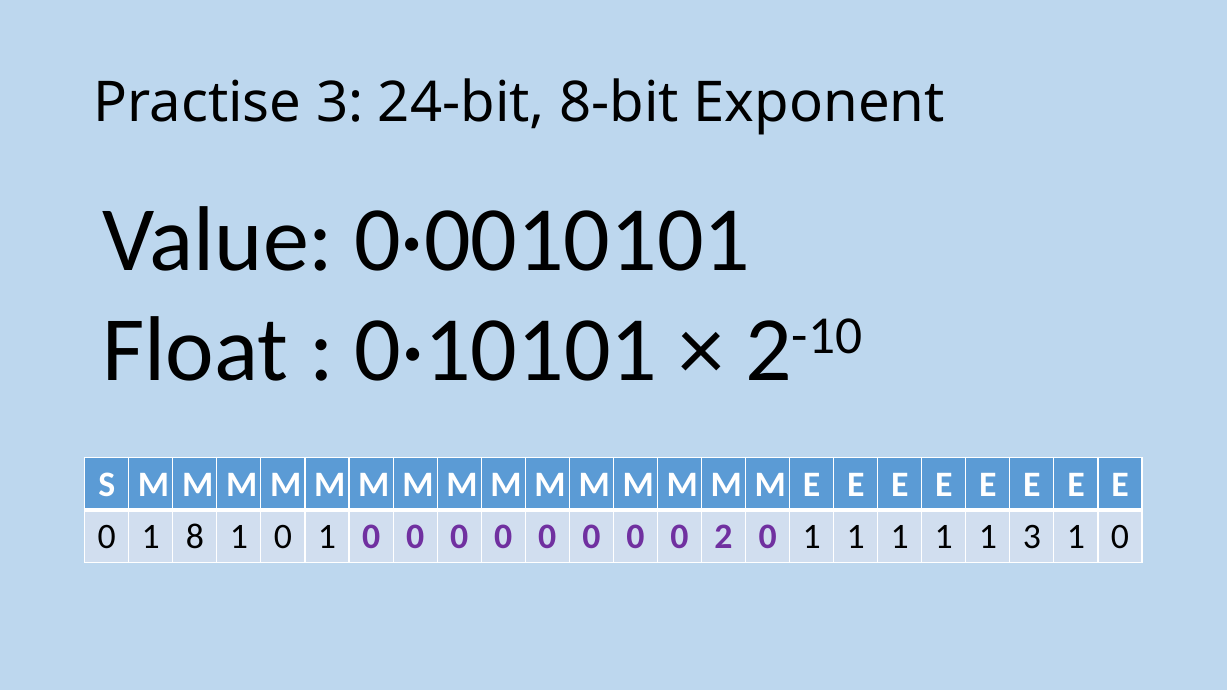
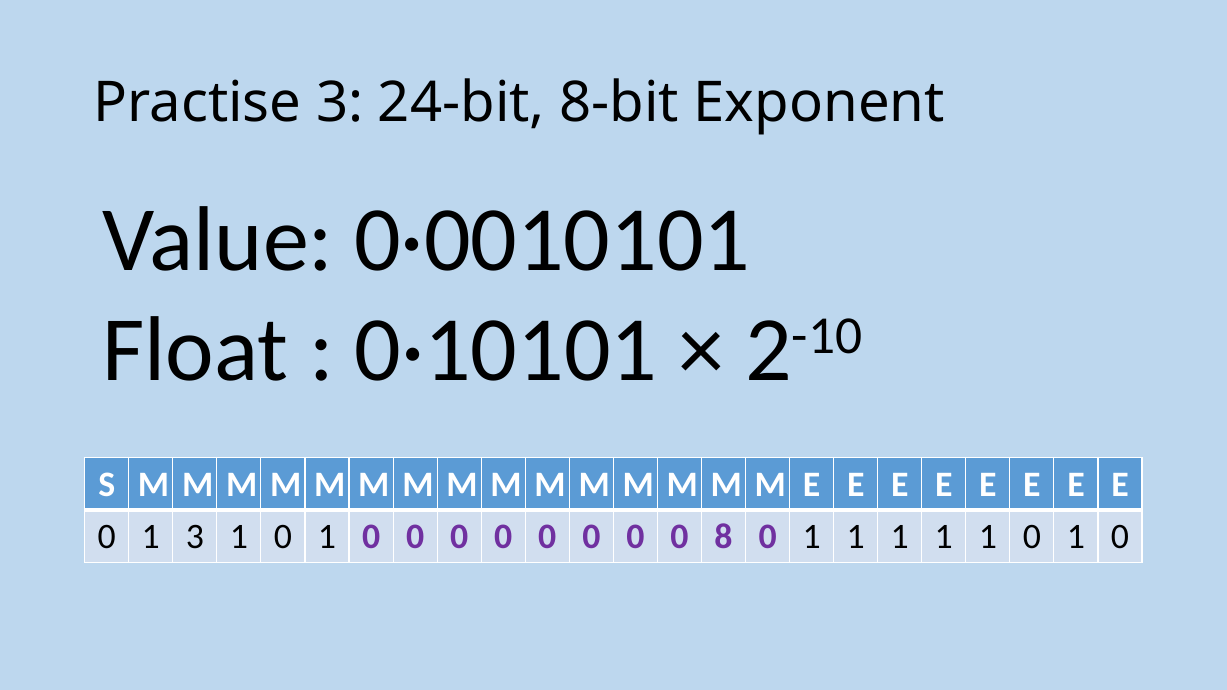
1 8: 8 -> 3
2: 2 -> 8
1 1 3: 3 -> 0
